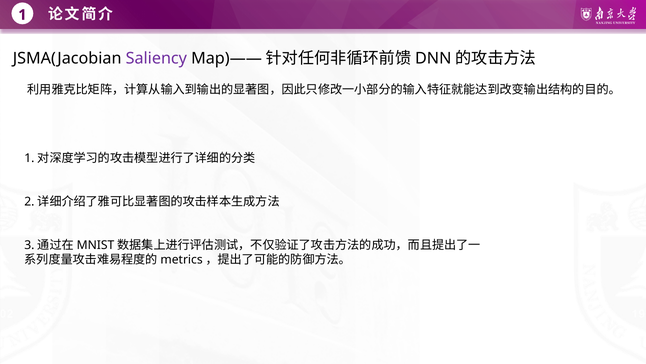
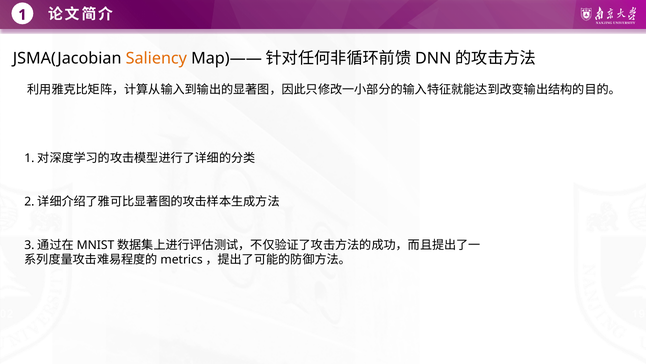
Saliency colour: purple -> orange
